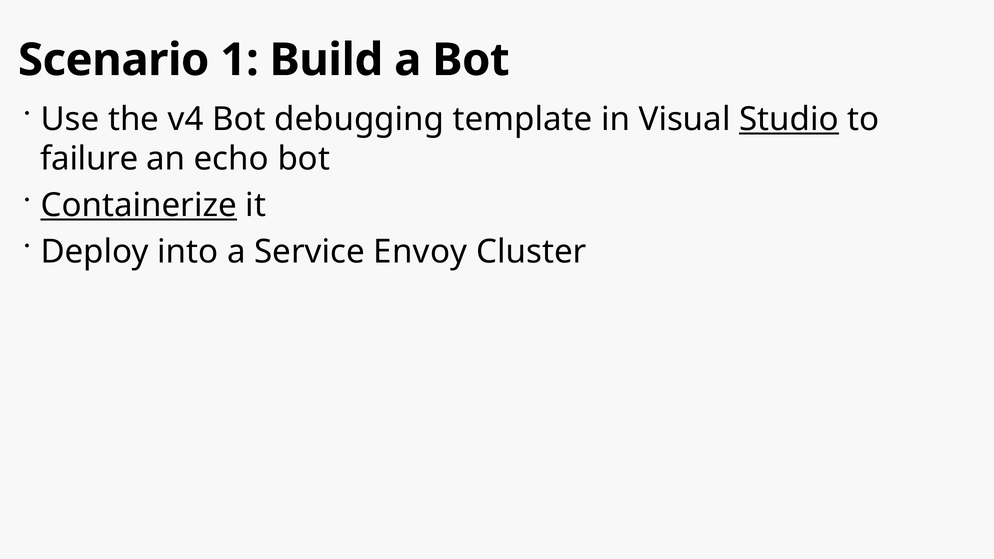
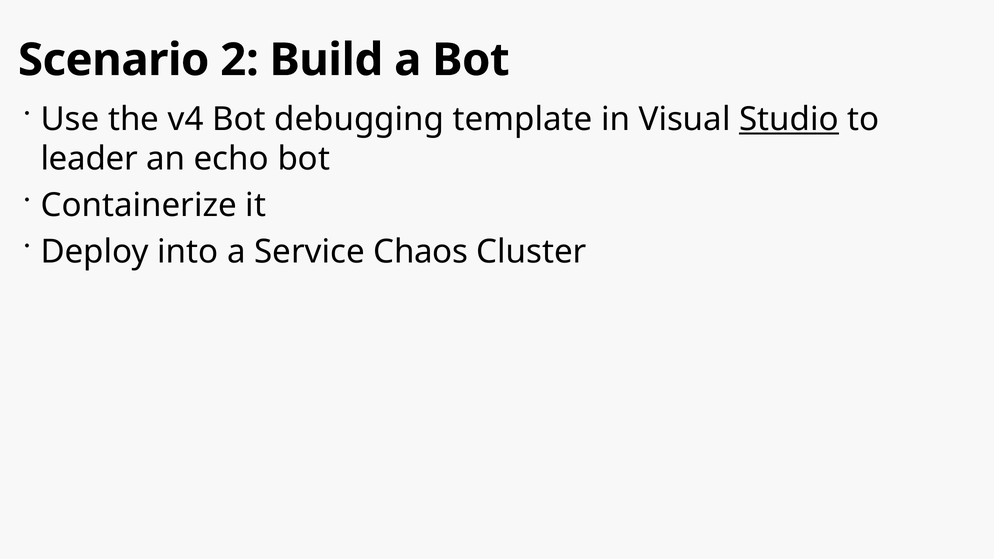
1: 1 -> 2
failure: failure -> leader
Containerize underline: present -> none
Envoy: Envoy -> Chaos
